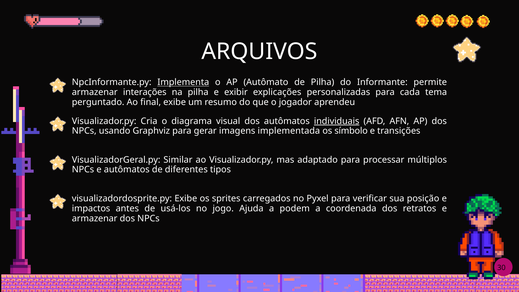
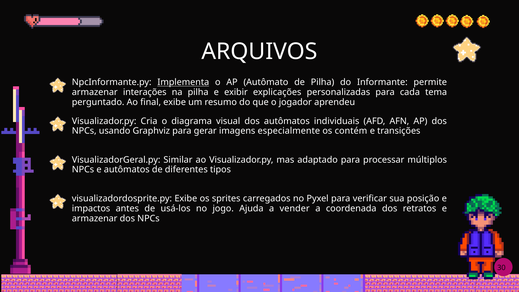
individuais underline: present -> none
implementada: implementada -> especialmente
símbolo: símbolo -> contém
podem: podem -> vender
